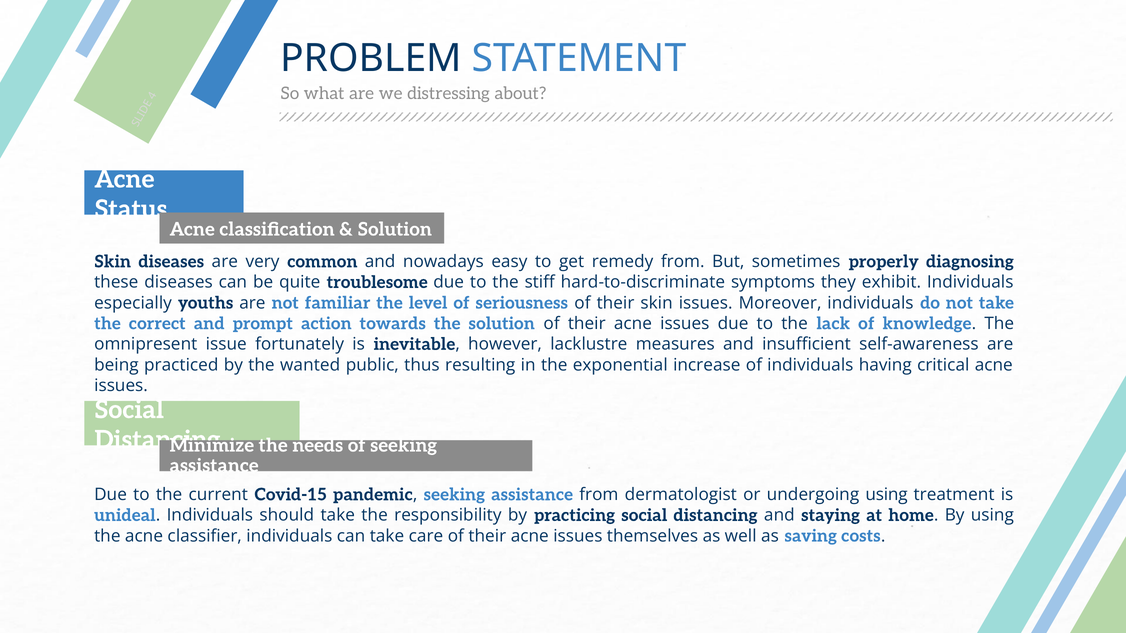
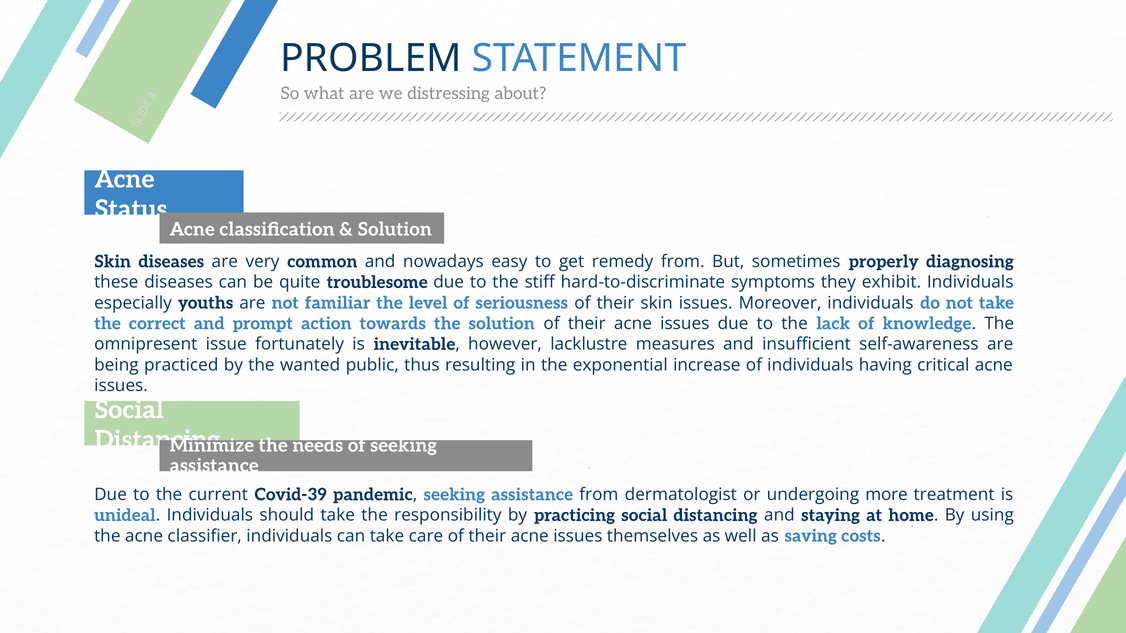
Covid-15: Covid-15 -> Covid-39
undergoing using: using -> more
